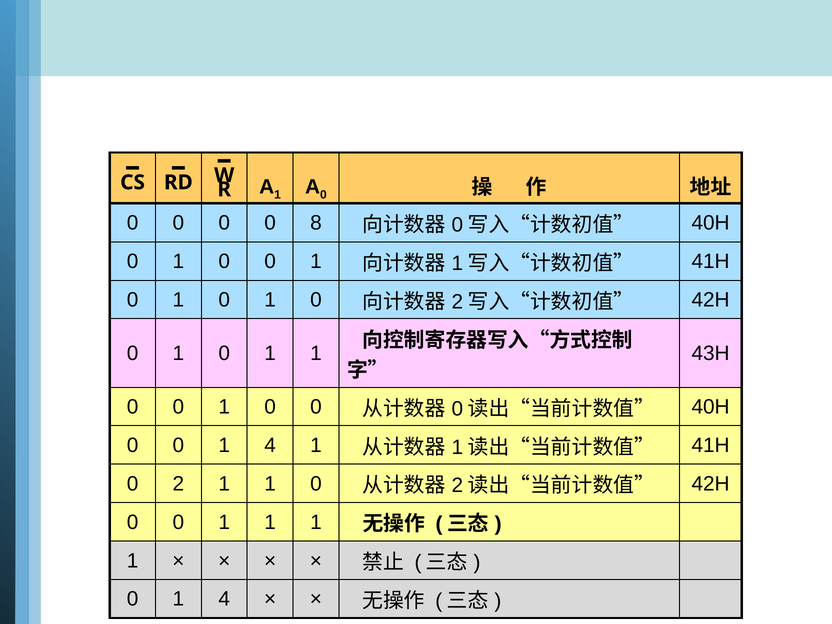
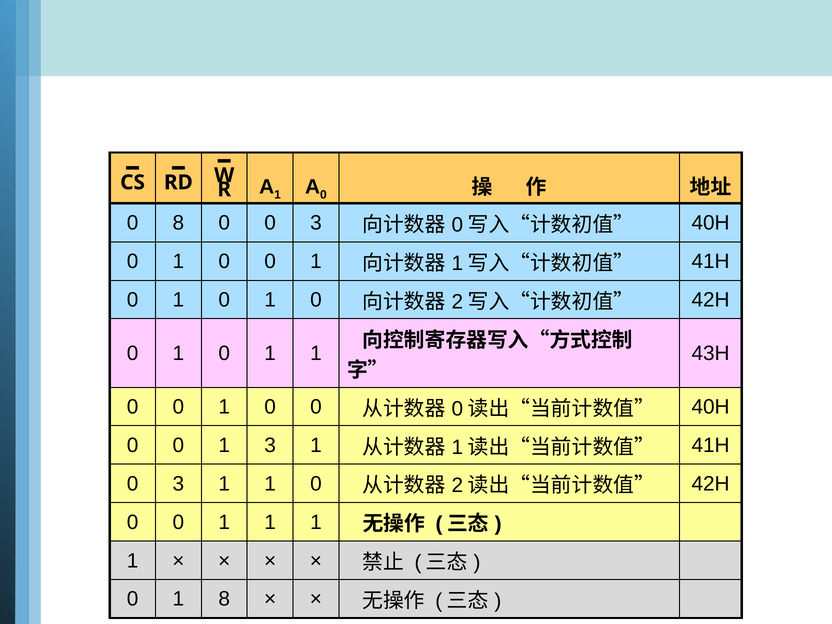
0 at (178, 223): 0 -> 8
0 0 8: 8 -> 3
0 0 1 4: 4 -> 3
2 at (178, 484): 2 -> 3
4 at (224, 599): 4 -> 8
